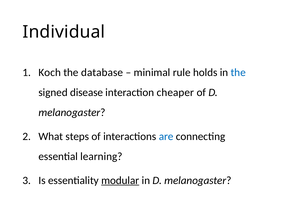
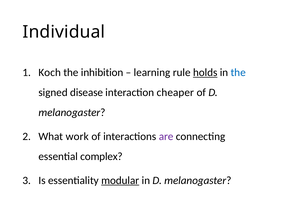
database: database -> inhibition
minimal: minimal -> learning
holds underline: none -> present
steps: steps -> work
are colour: blue -> purple
learning: learning -> complex
